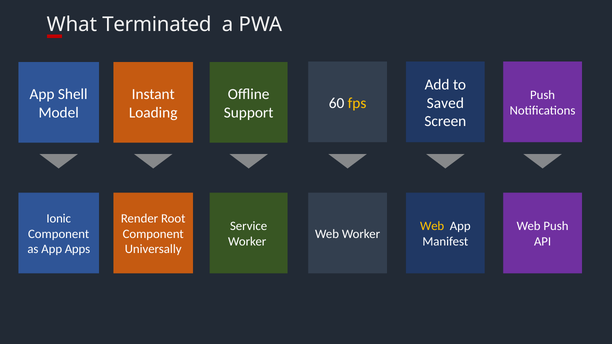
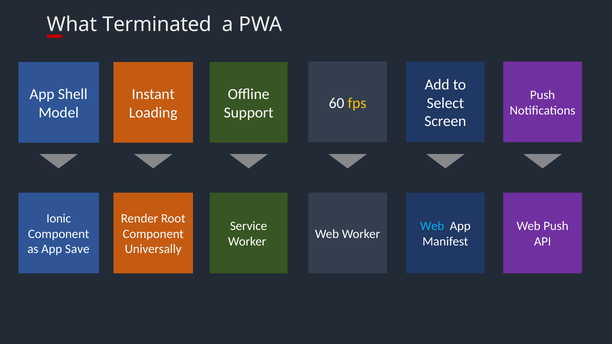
Saved: Saved -> Select
Web at (432, 226) colour: yellow -> light blue
Apps: Apps -> Save
